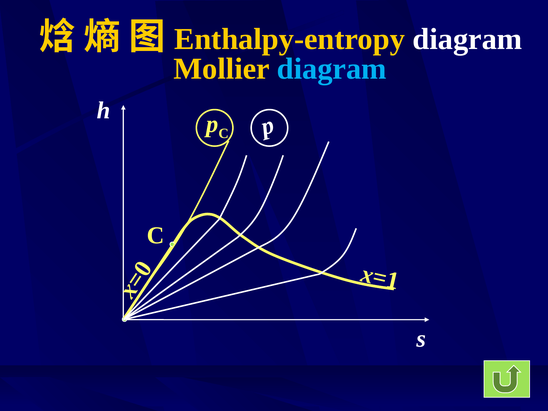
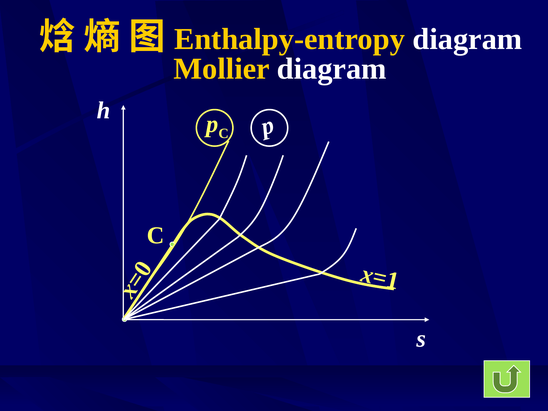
diagram at (332, 69) colour: light blue -> white
